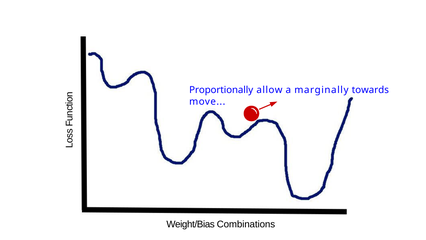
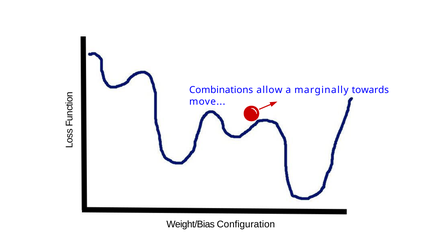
Proportionally: Proportionally -> Combinations
Combinations: Combinations -> Configuration
